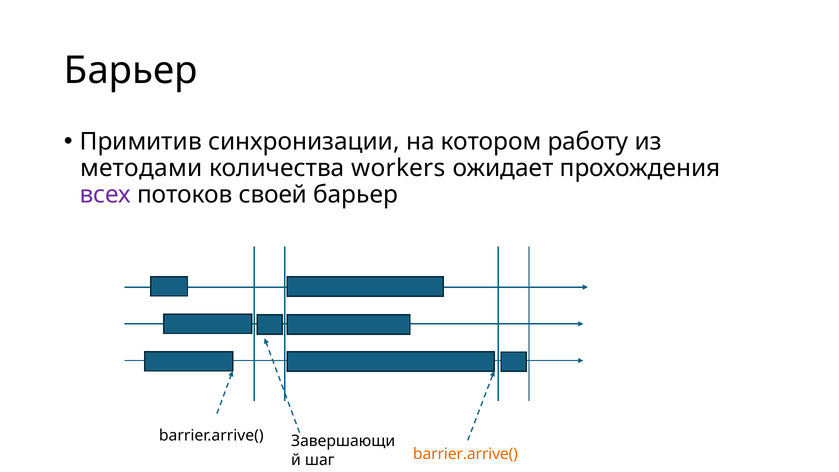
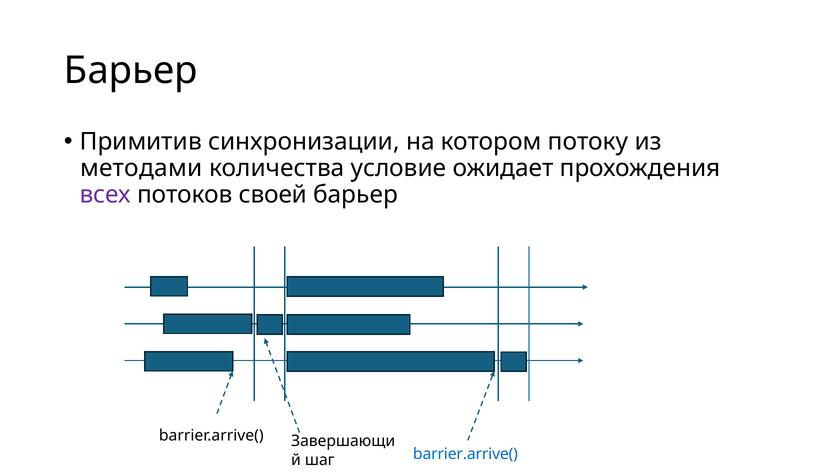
работу: работу -> потоку
workers: workers -> условие
barrier.arrive( at (465, 454) colour: orange -> blue
